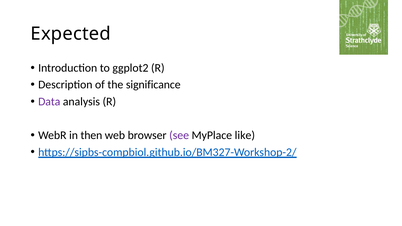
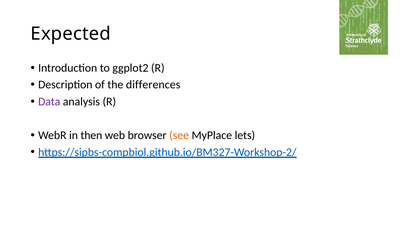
significance: significance -> differences
see colour: purple -> orange
like: like -> lets
